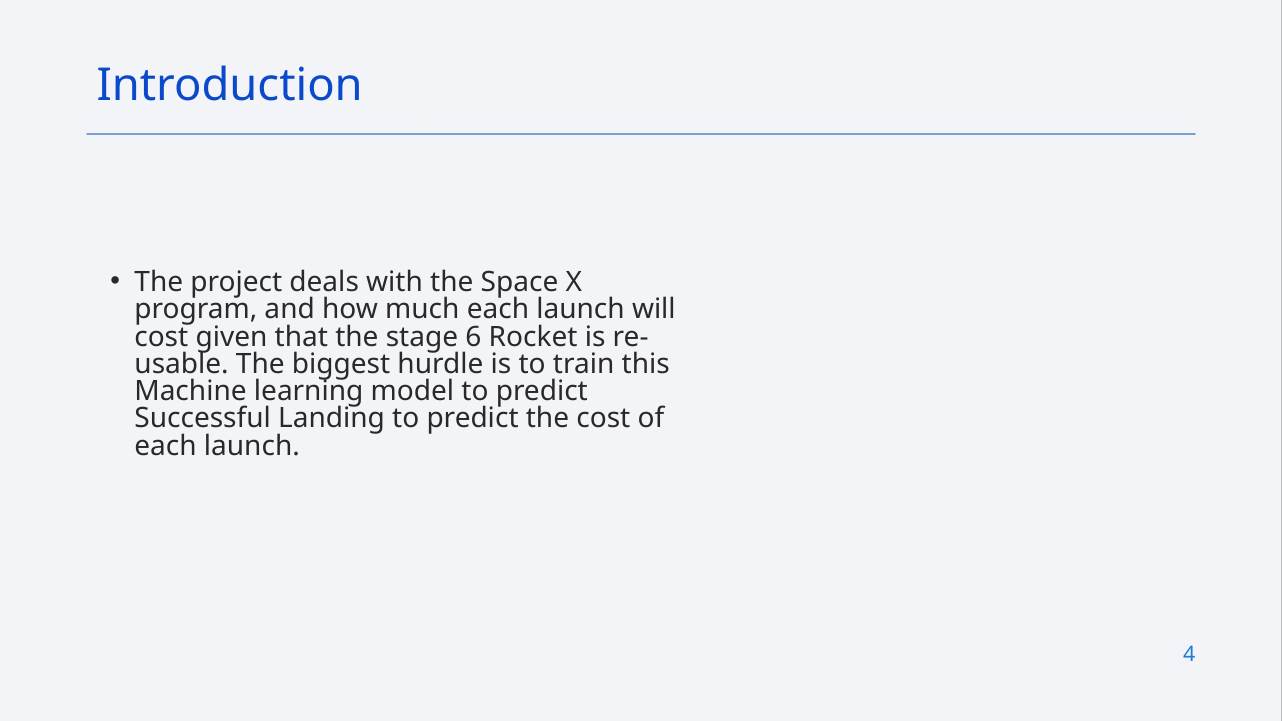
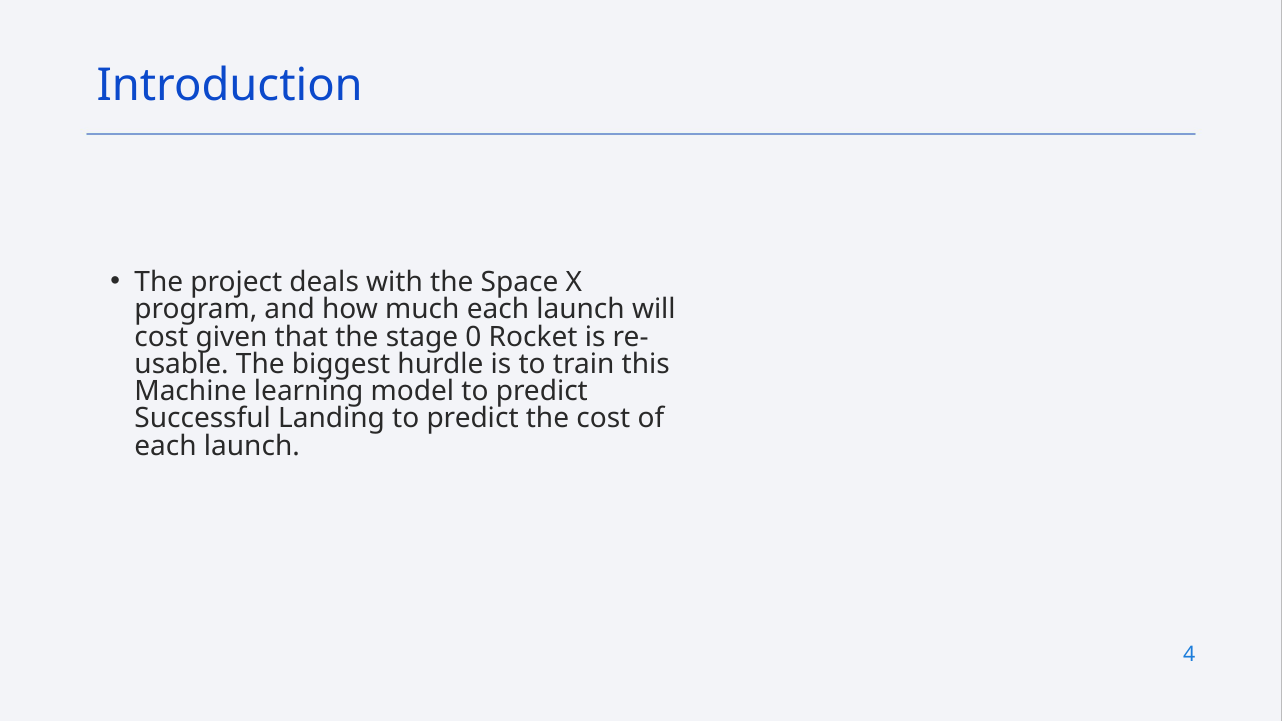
6: 6 -> 0
